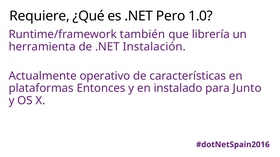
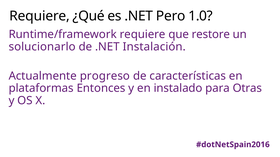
Runtime/framework también: también -> requiere
librería: librería -> restore
herramienta: herramienta -> solucionarlo
operativo: operativo -> progreso
Junto: Junto -> Otras
